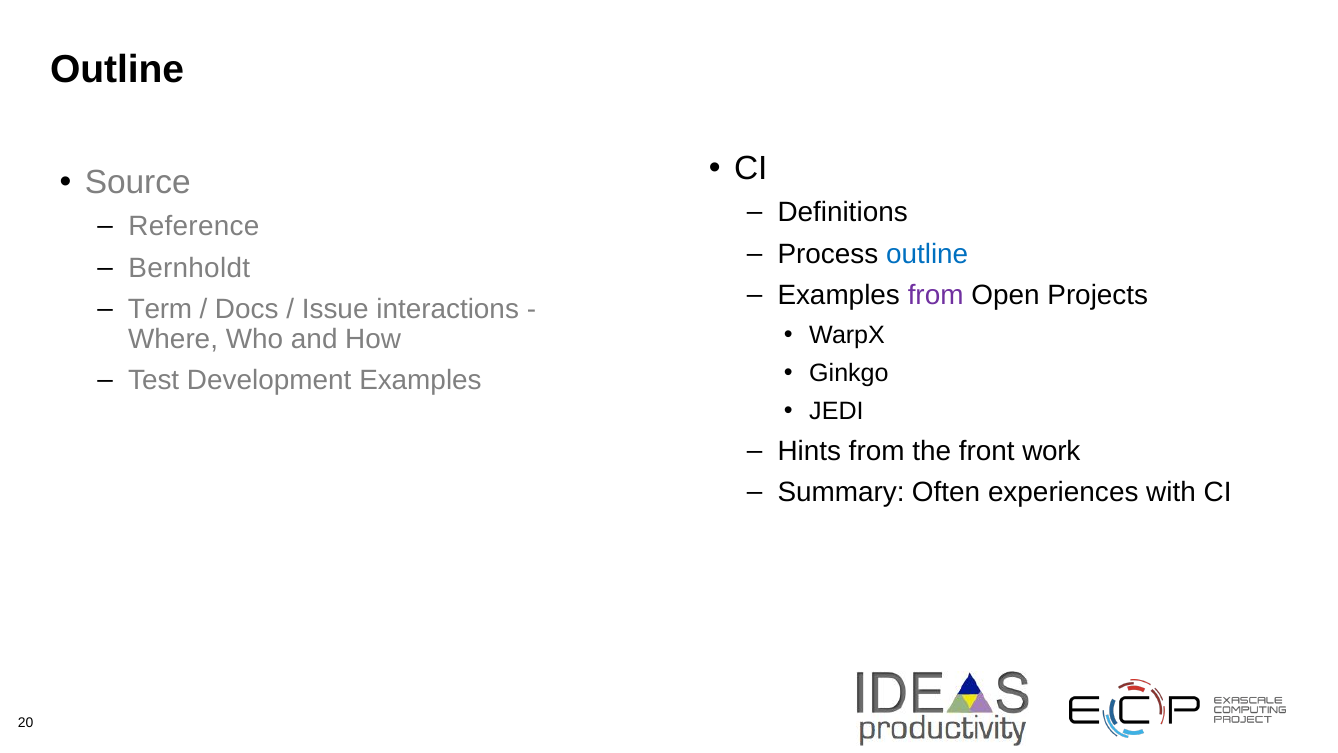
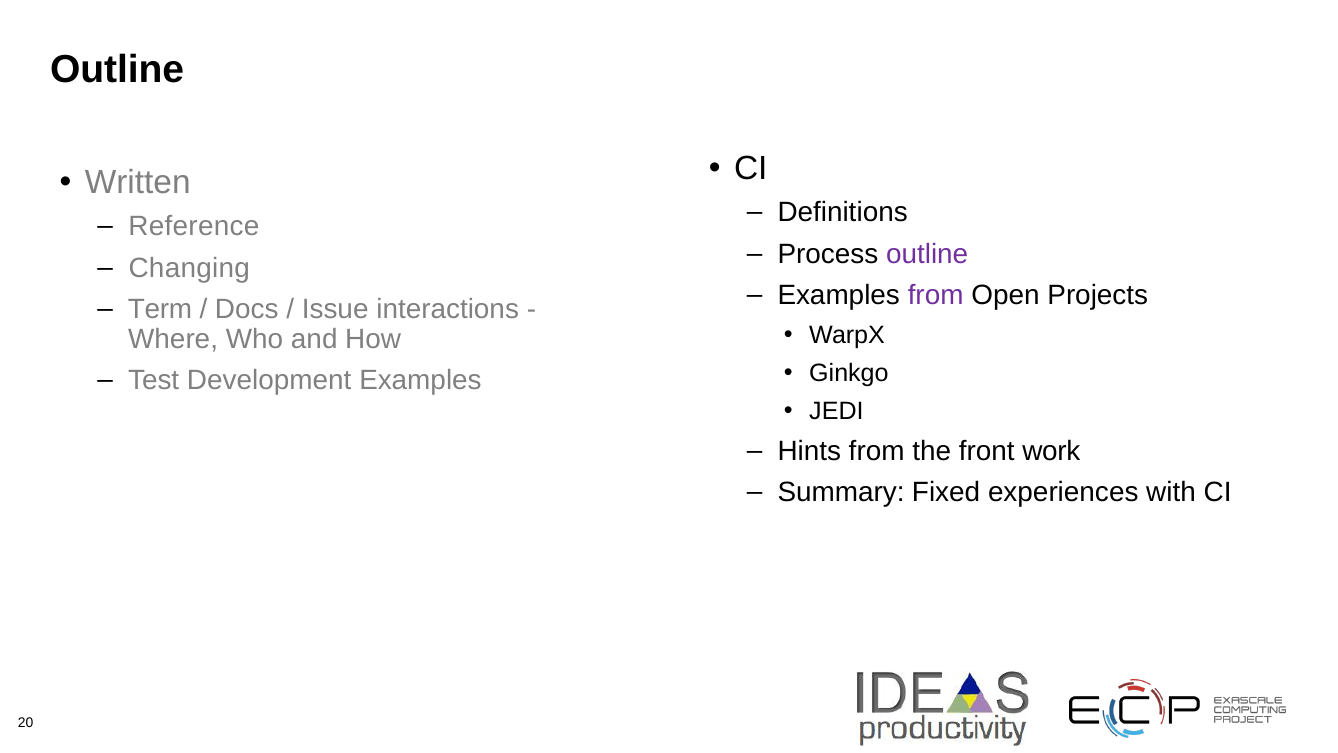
Source: Source -> Written
outline at (927, 254) colour: blue -> purple
Bernholdt: Bernholdt -> Changing
Often: Often -> Fixed
